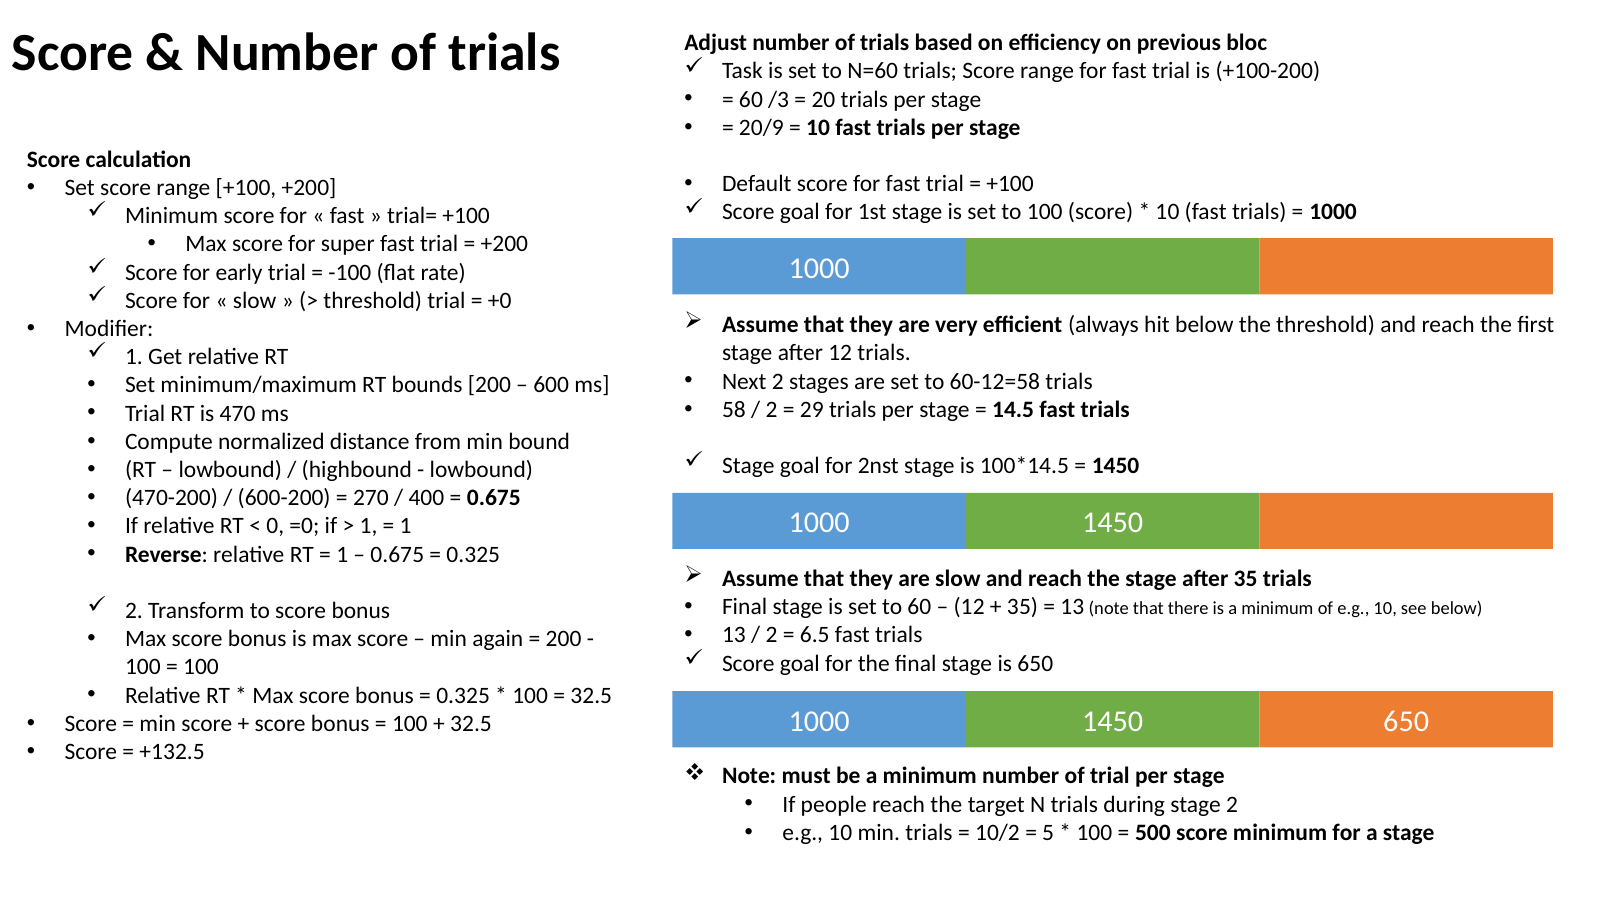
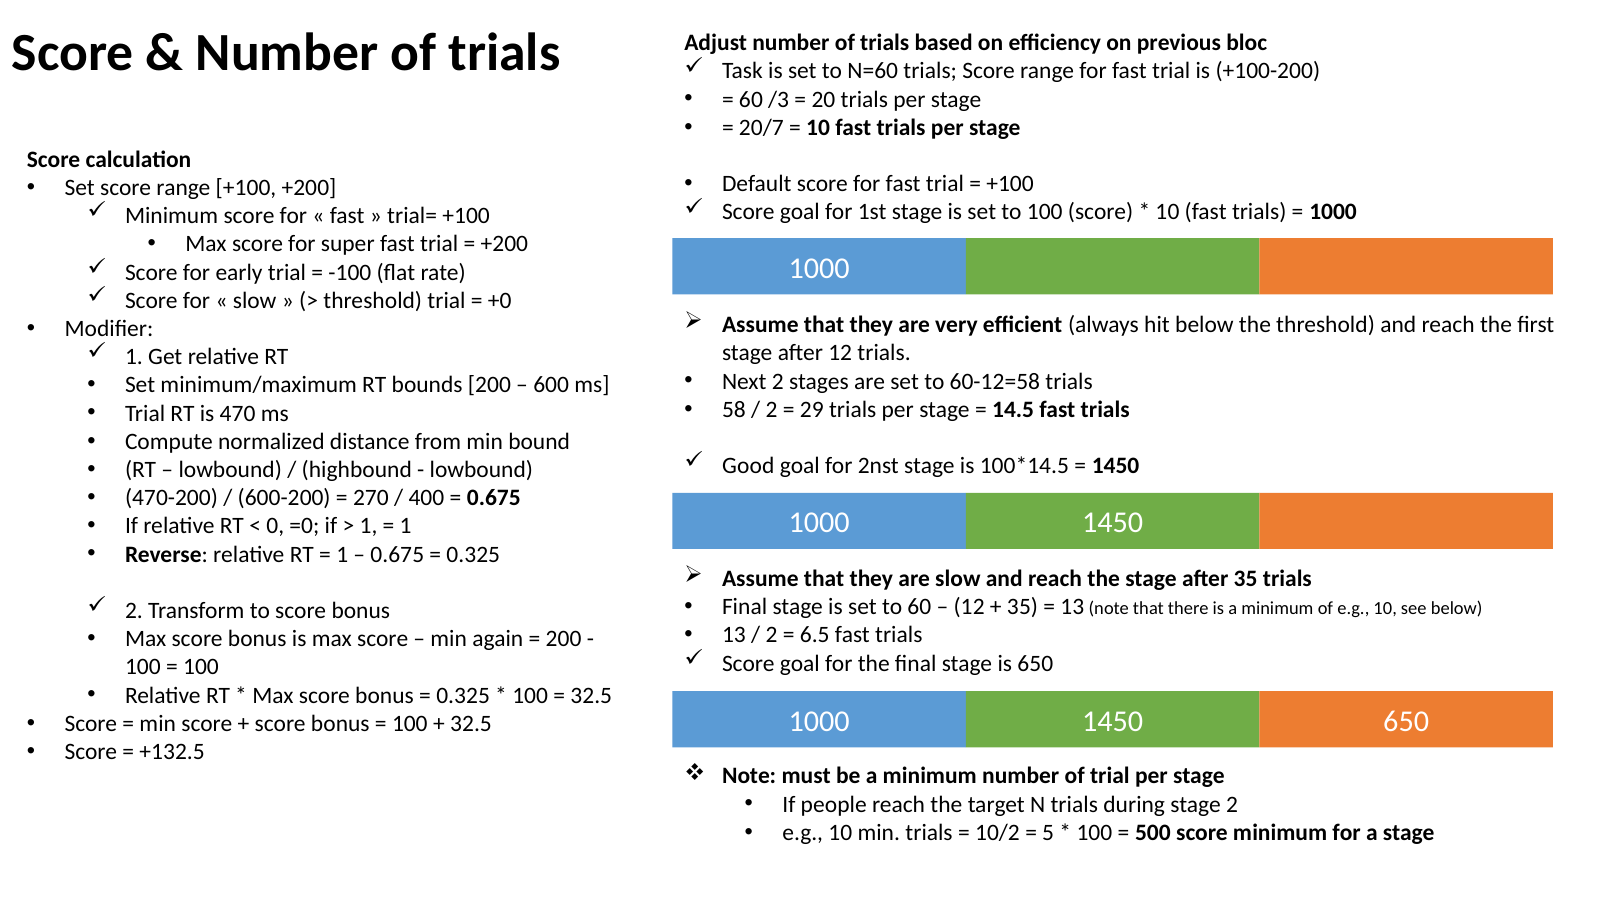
20/9: 20/9 -> 20/7
Stage at (748, 466): Stage -> Good
